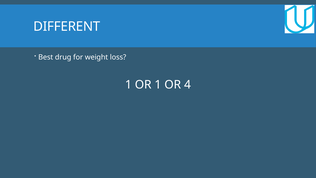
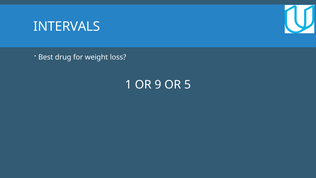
DIFFERENT: DIFFERENT -> INTERVALS
OR 1: 1 -> 9
4: 4 -> 5
